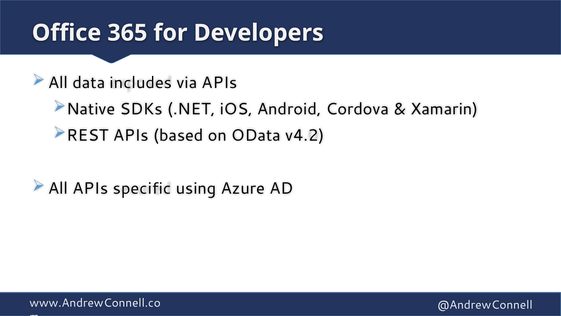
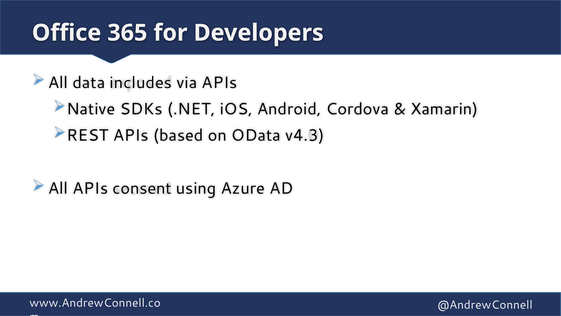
v4.2: v4.2 -> v4.3
specific: specific -> consent
